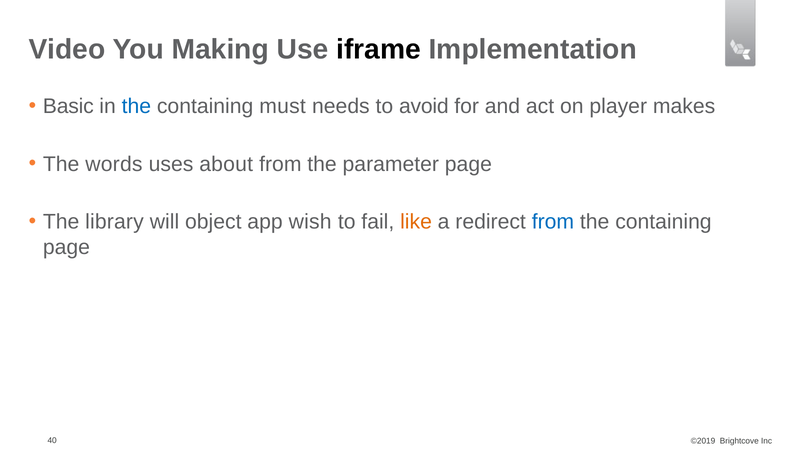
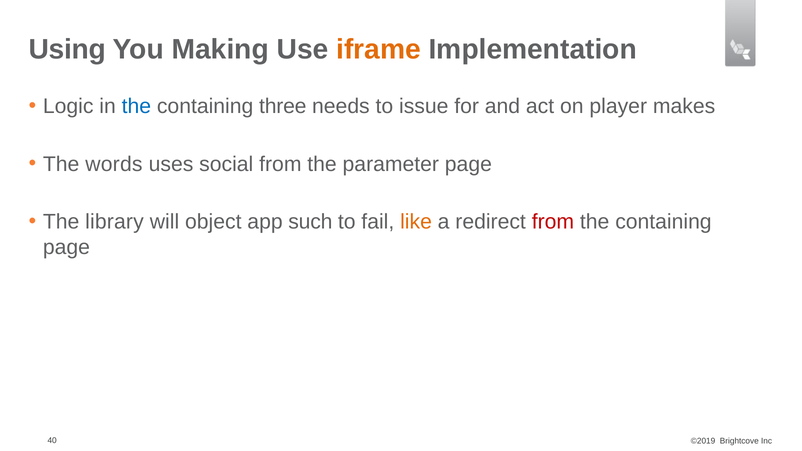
Video: Video -> Using
iframe colour: black -> orange
Basic: Basic -> Logic
must: must -> three
avoid: avoid -> issue
about: about -> social
wish: wish -> such
from at (553, 222) colour: blue -> red
